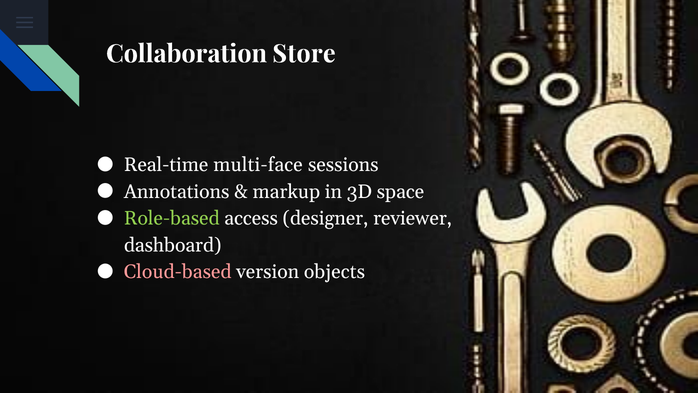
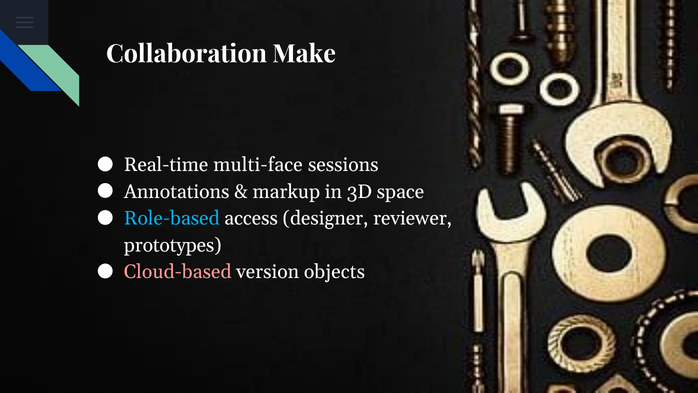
Store: Store -> Make
Role-based colour: light green -> light blue
dashboard: dashboard -> prototypes
